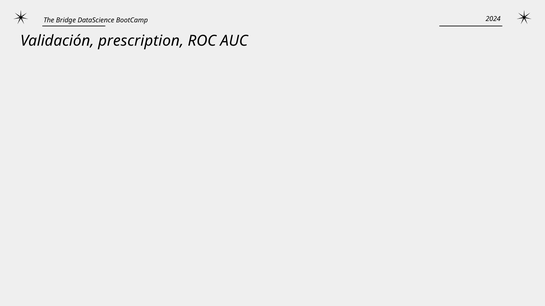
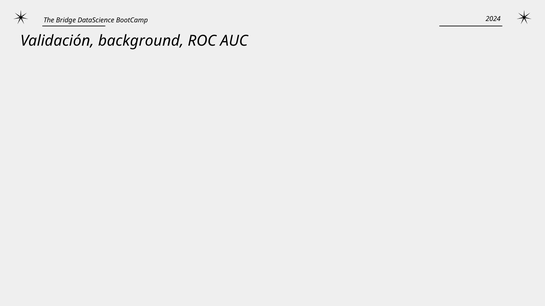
prescription: prescription -> background
